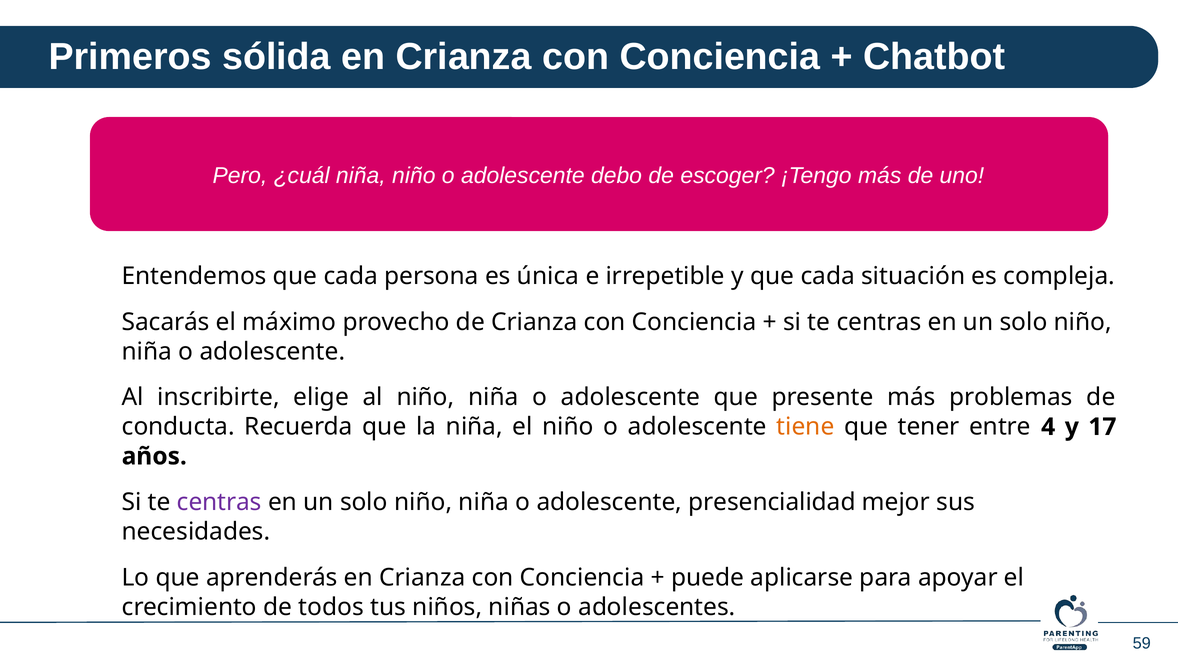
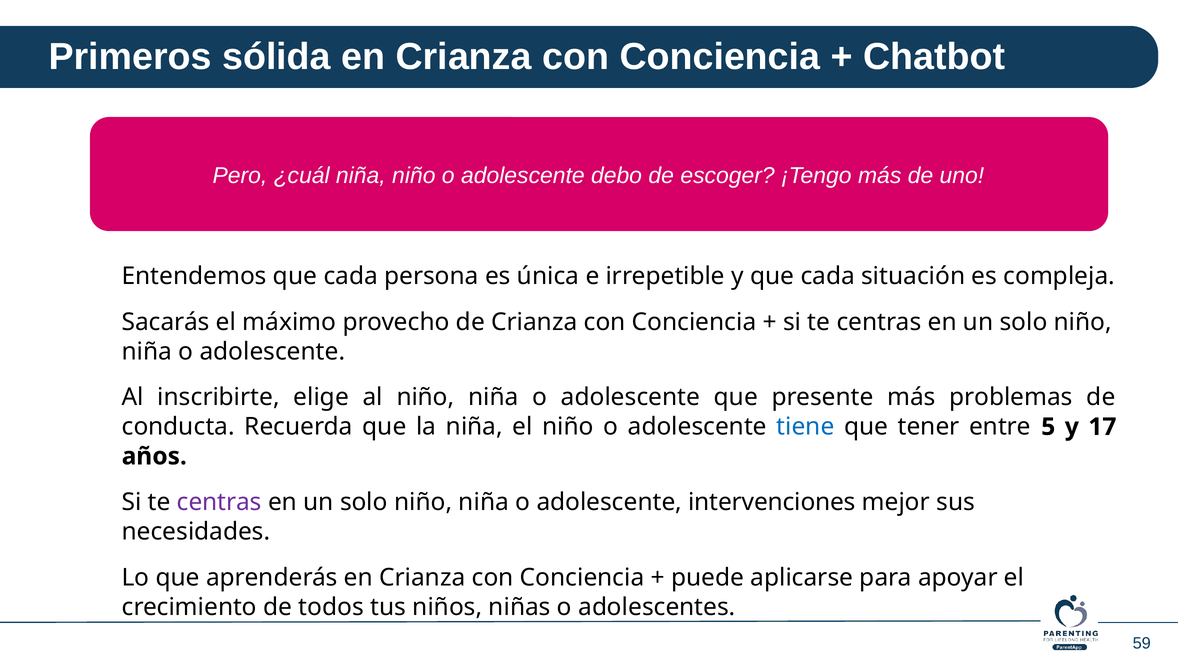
tiene colour: orange -> blue
4: 4 -> 5
presencialidad: presencialidad -> intervenciones
